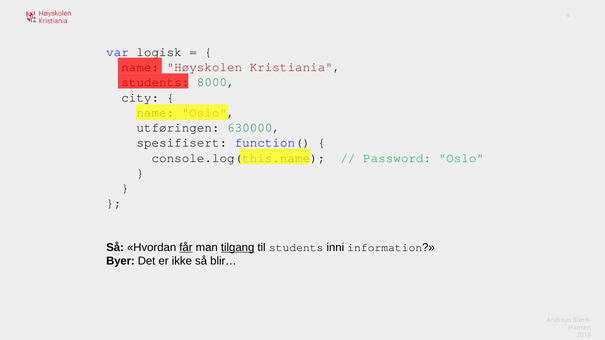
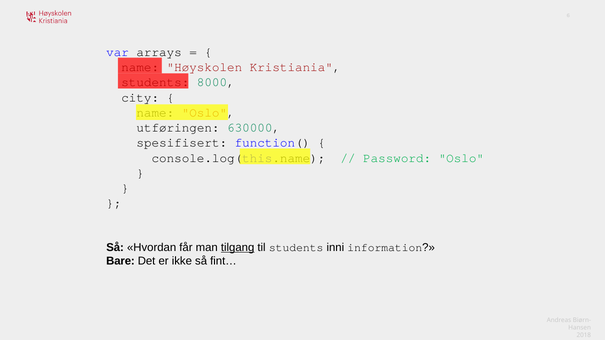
logisk: logisk -> arrays
får underline: present -> none
Byer: Byer -> Bare
blir…: blir… -> fint…
